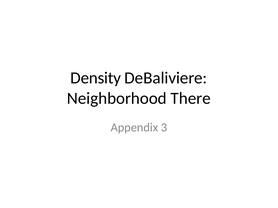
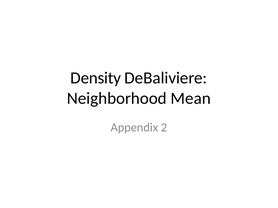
There: There -> Mean
3: 3 -> 2
